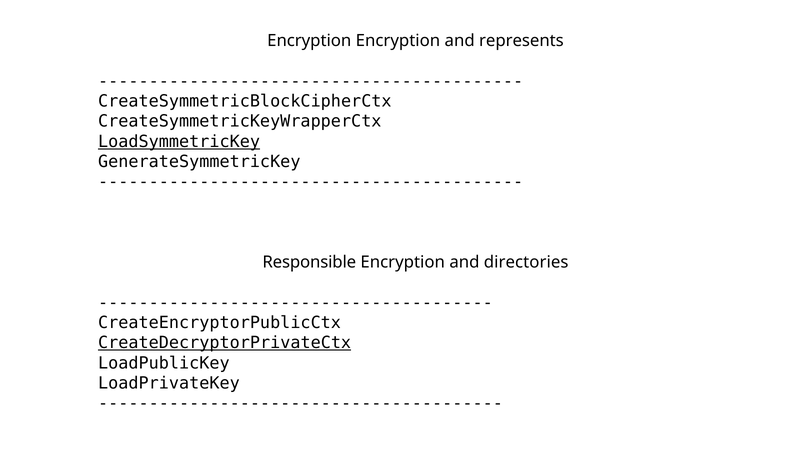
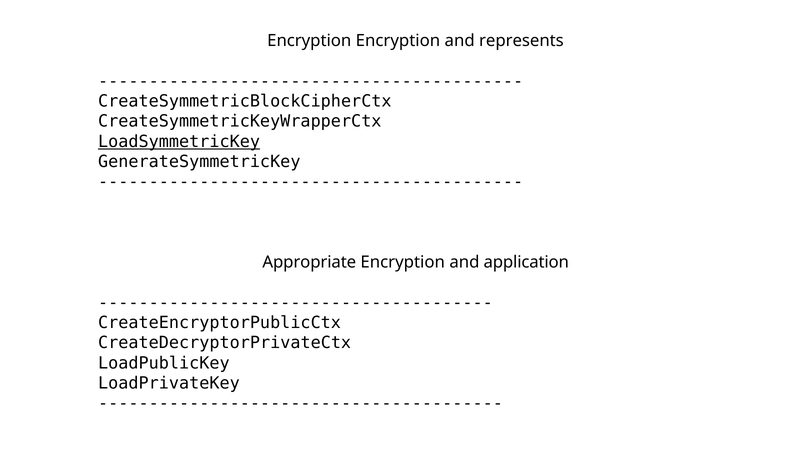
Responsible: Responsible -> Appropriate
directories: directories -> application
CreateDecryptorPrivateCtx underline: present -> none
